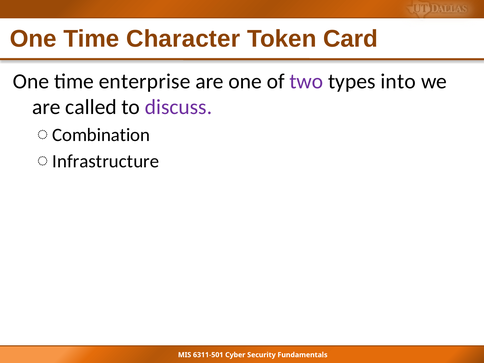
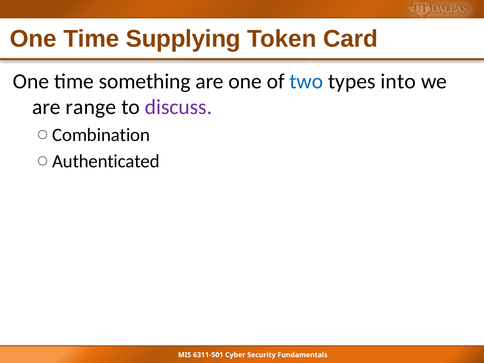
Character: Character -> Supplying
enterprise: enterprise -> something
two colour: purple -> blue
called: called -> range
Infrastructure: Infrastructure -> Authenticated
